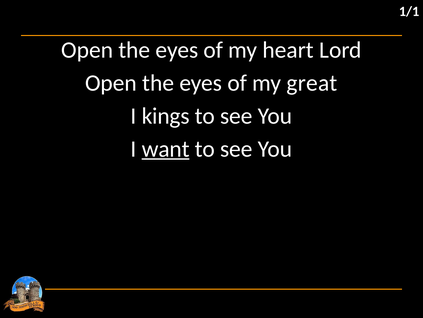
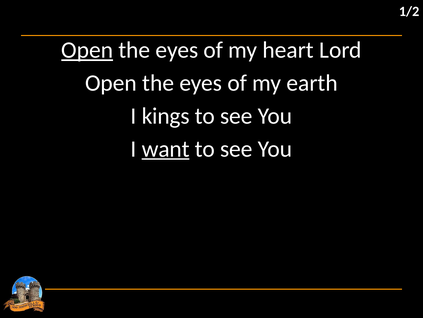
1/1: 1/1 -> 1/2
Open at (87, 50) underline: none -> present
great: great -> earth
